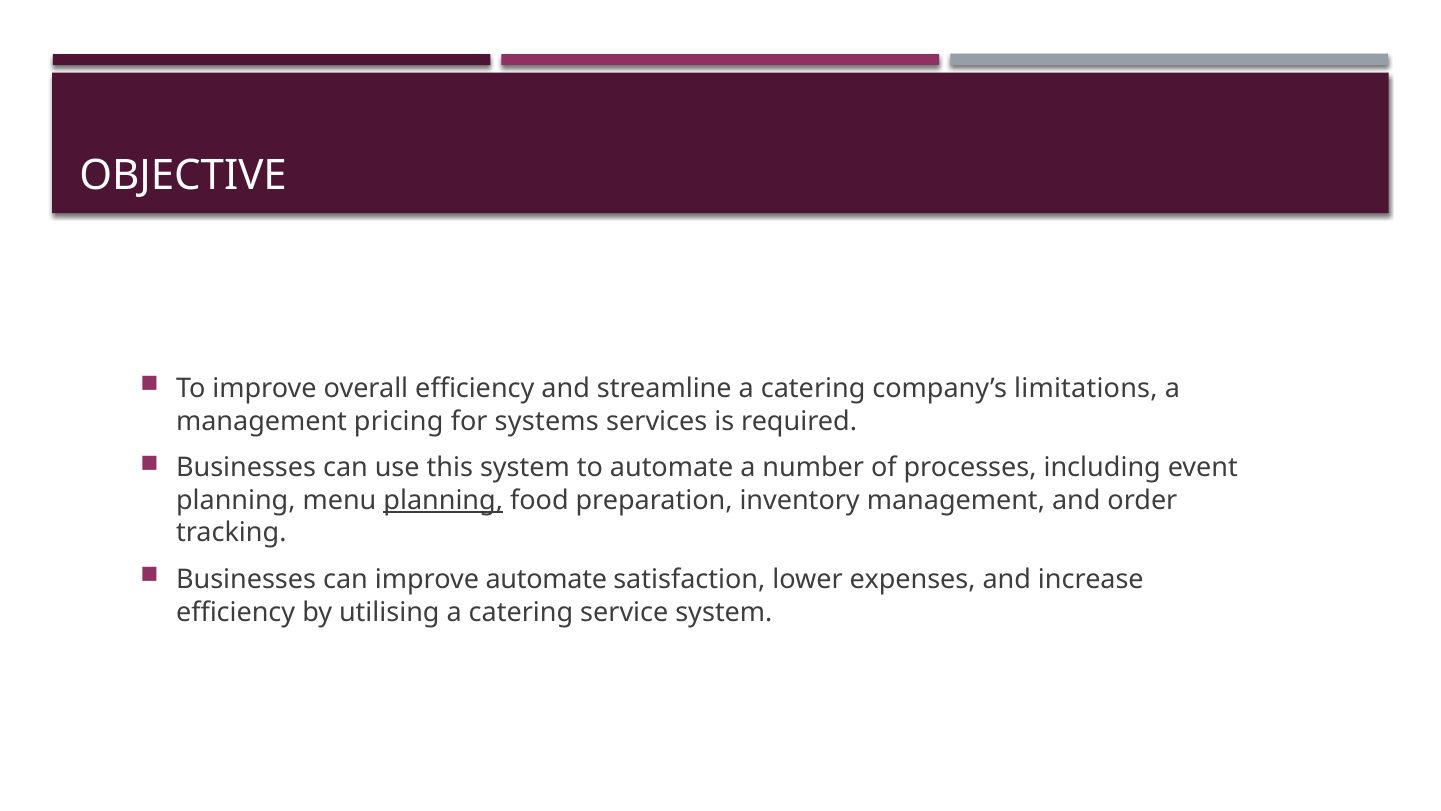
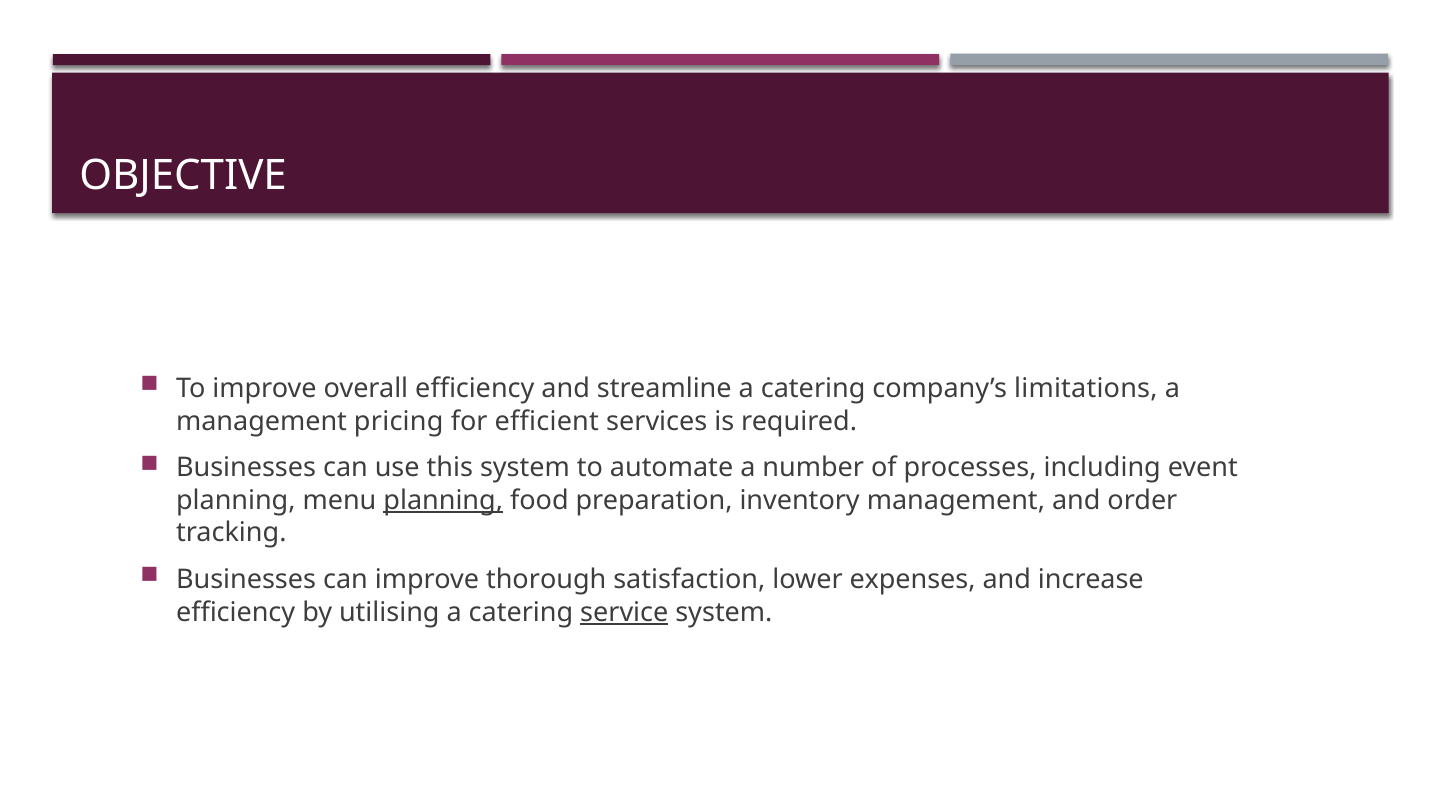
systems: systems -> efficient
improve automate: automate -> thorough
service underline: none -> present
